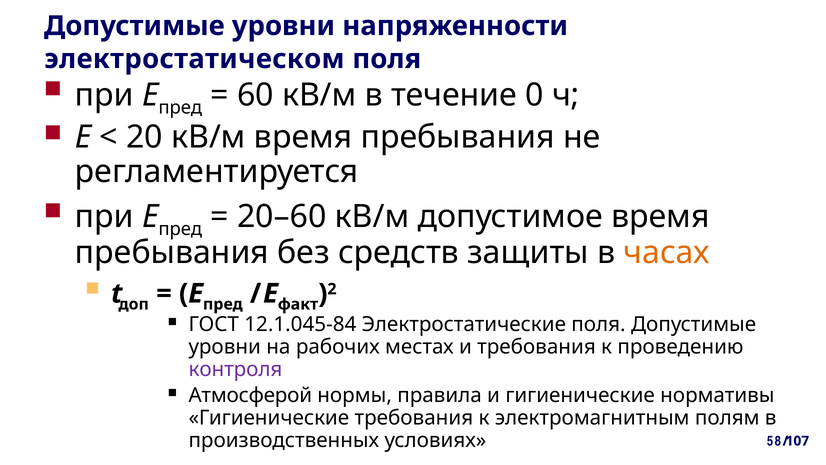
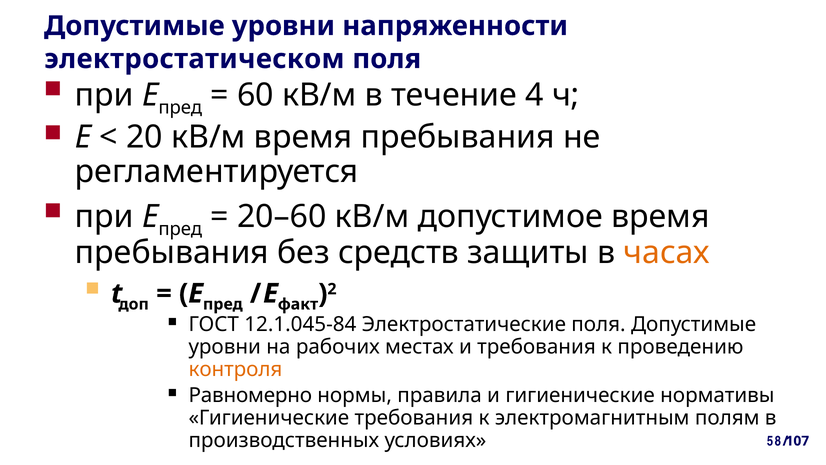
0: 0 -> 4
контроля colour: purple -> orange
Атмосферой: Атмосферой -> Равномерно
